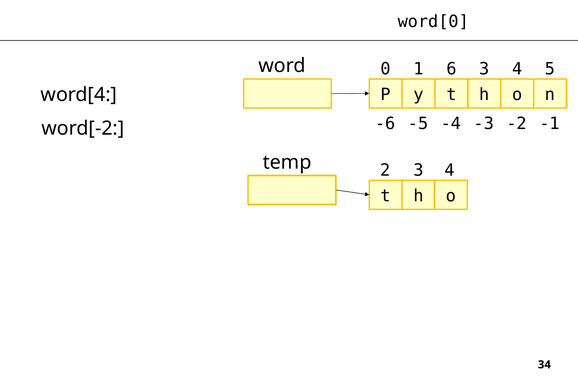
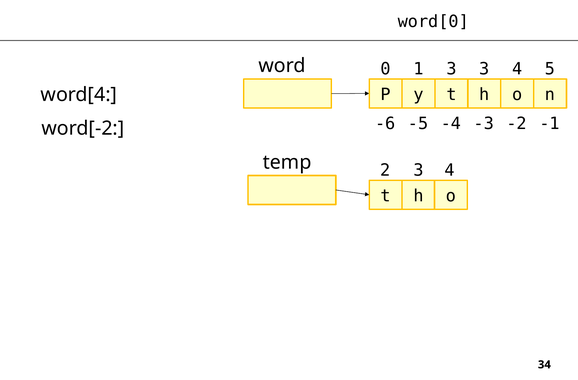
1 6: 6 -> 3
